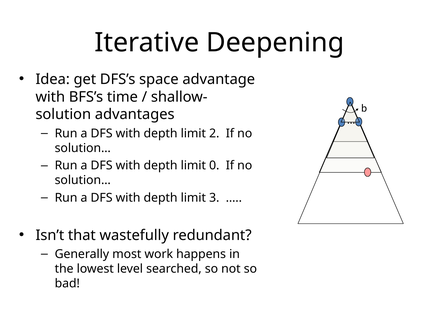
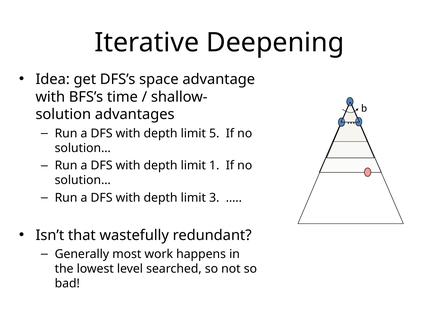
2: 2 -> 5
0: 0 -> 1
